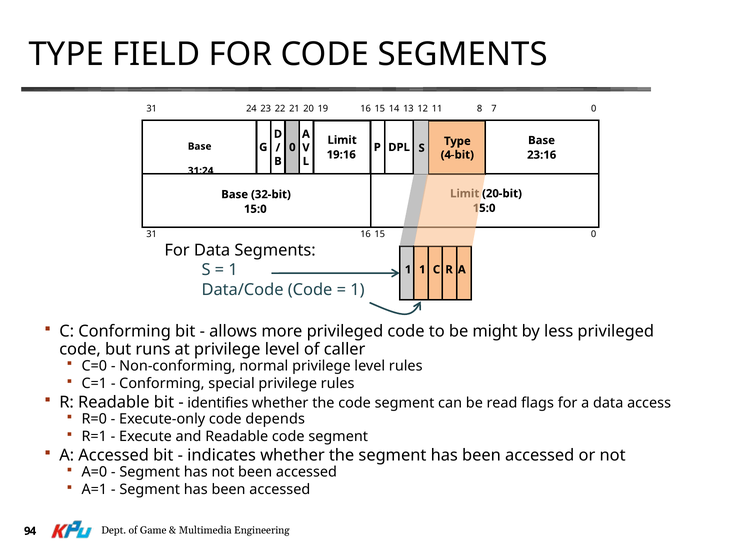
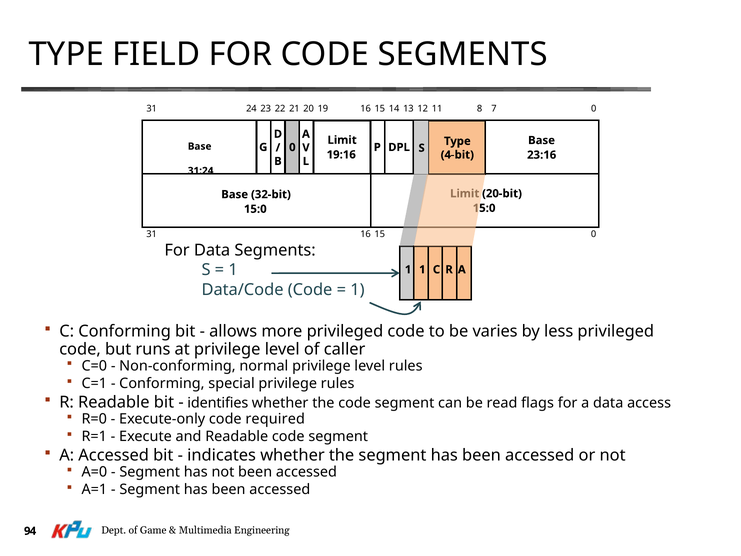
might: might -> varies
depends: depends -> required
